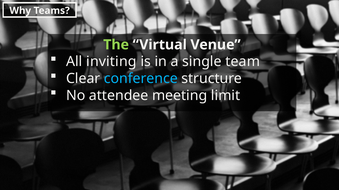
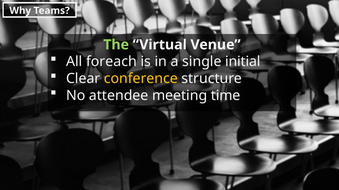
inviting: inviting -> foreach
team: team -> initial
conference colour: light blue -> yellow
limit: limit -> time
